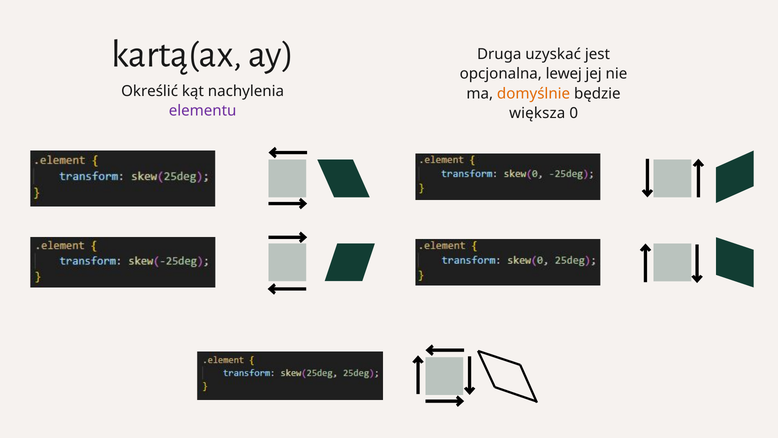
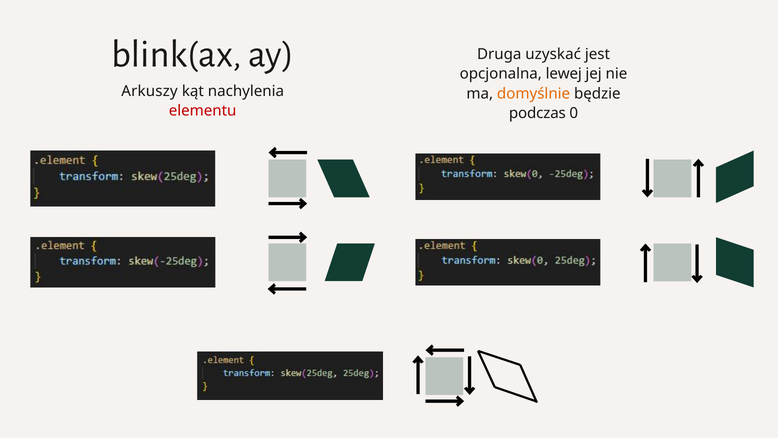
kartą(ax: kartą(ax -> blink(ax
Określić: Określić -> Arkuszy
elementu colour: purple -> red
większa: większa -> podczas
